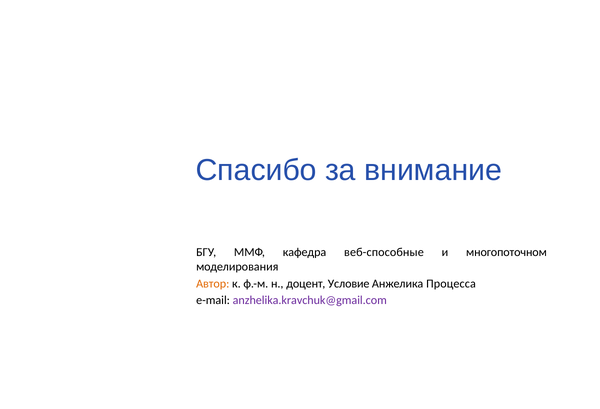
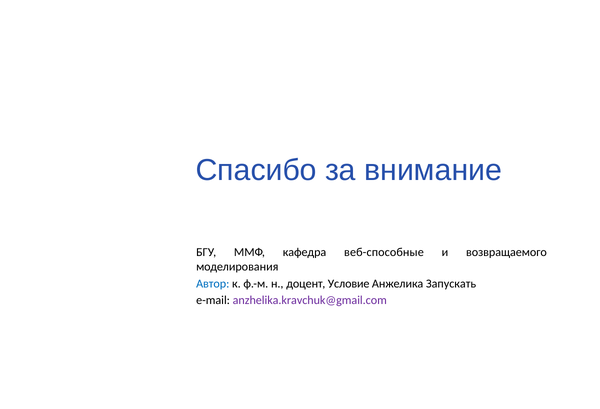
многопоточном: многопоточном -> возвращаемого
Автор colour: orange -> blue
Процесса: Процесса -> Запускать
